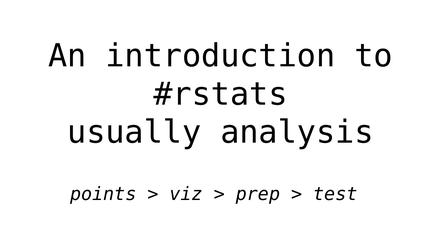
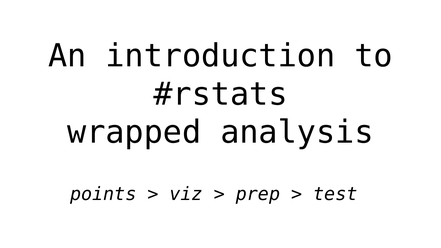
usually: usually -> wrapped
